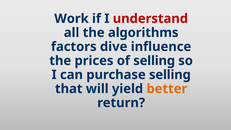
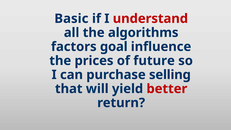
Work: Work -> Basic
dive: dive -> goal
of selling: selling -> future
better colour: orange -> red
